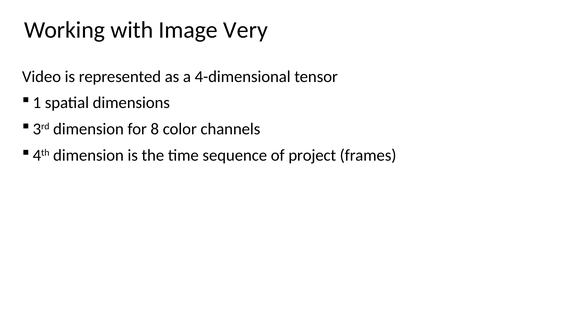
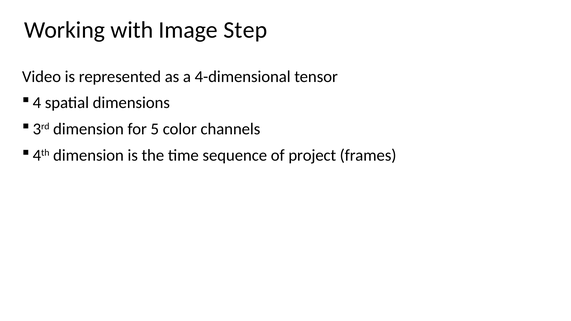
Very: Very -> Step
1: 1 -> 4
8: 8 -> 5
